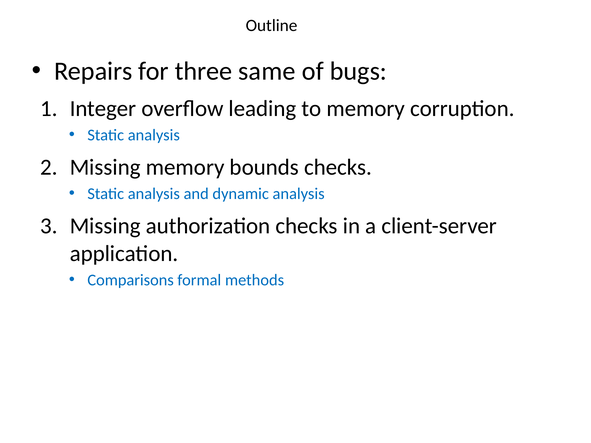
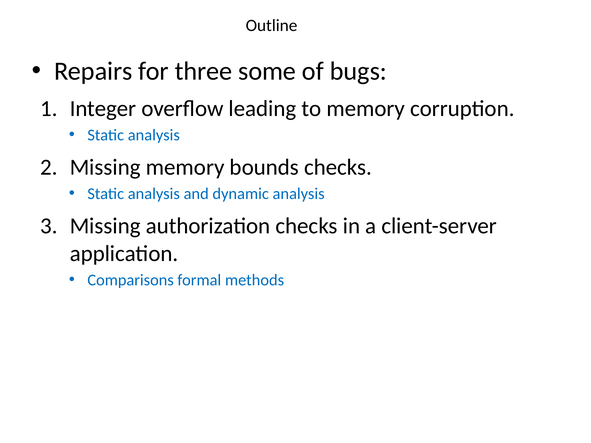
same: same -> some
